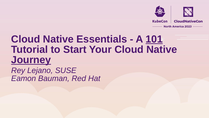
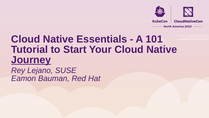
101 underline: present -> none
